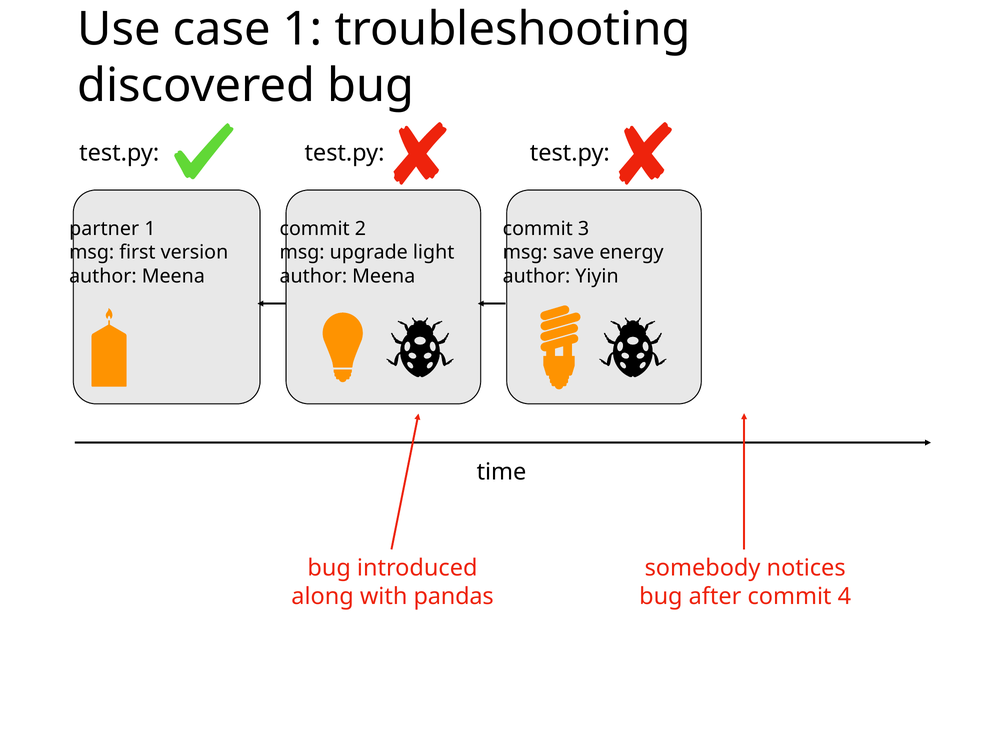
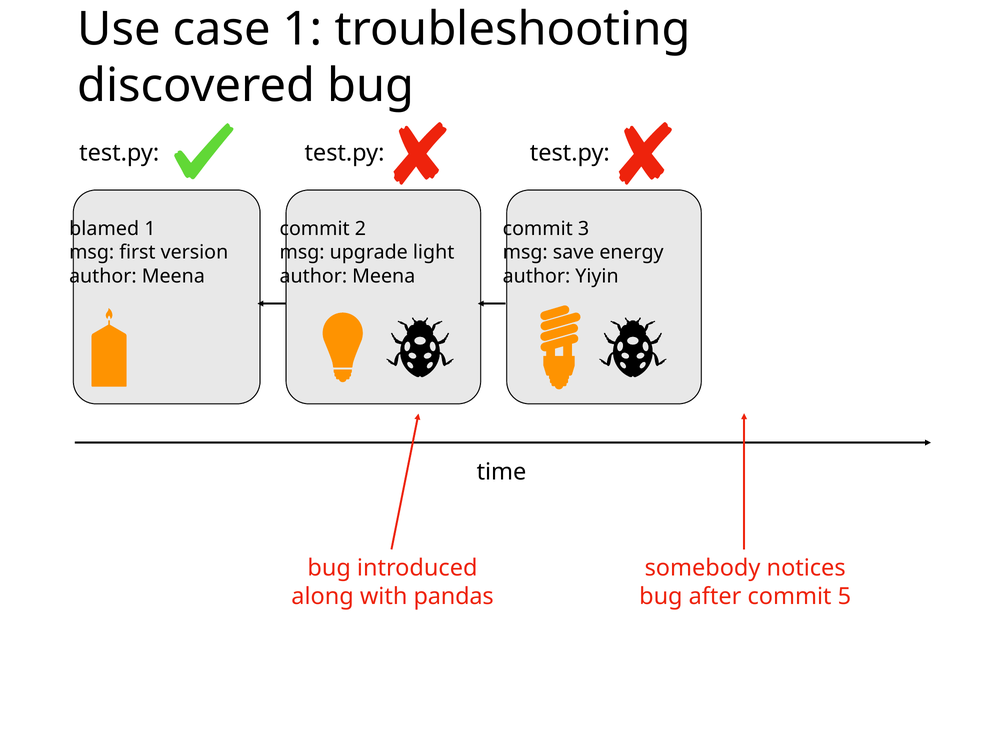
partner: partner -> blamed
4: 4 -> 5
